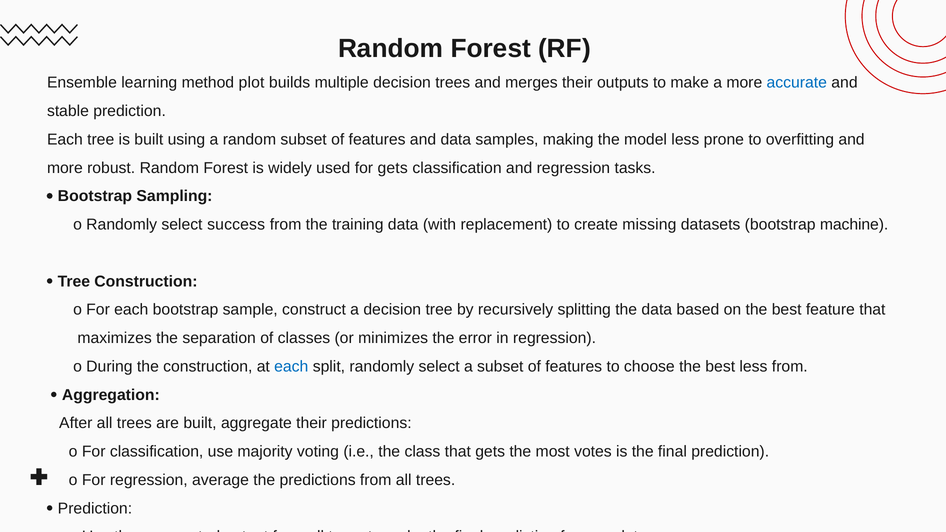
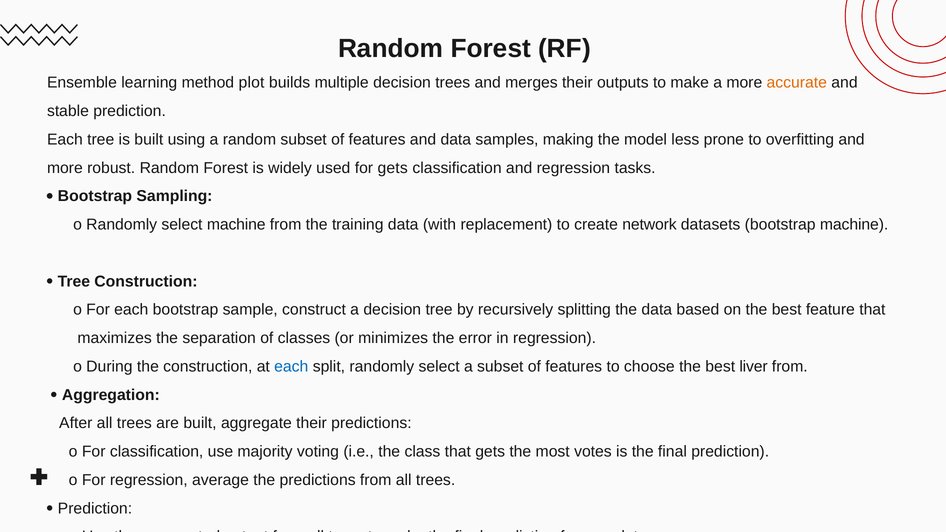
accurate colour: blue -> orange
select success: success -> machine
missing: missing -> network
best less: less -> liver
